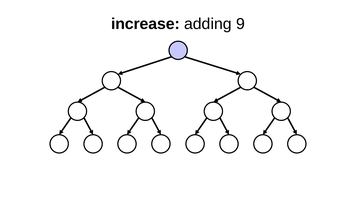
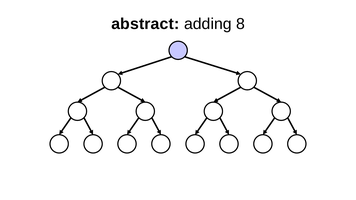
increase: increase -> abstract
adding 9: 9 -> 8
